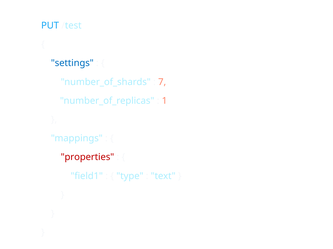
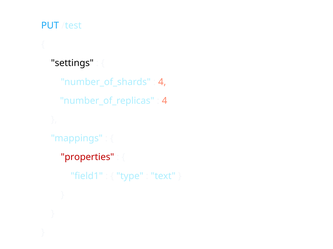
settings colour: blue -> black
7 at (162, 82): 7 -> 4
1 at (165, 101): 1 -> 4
